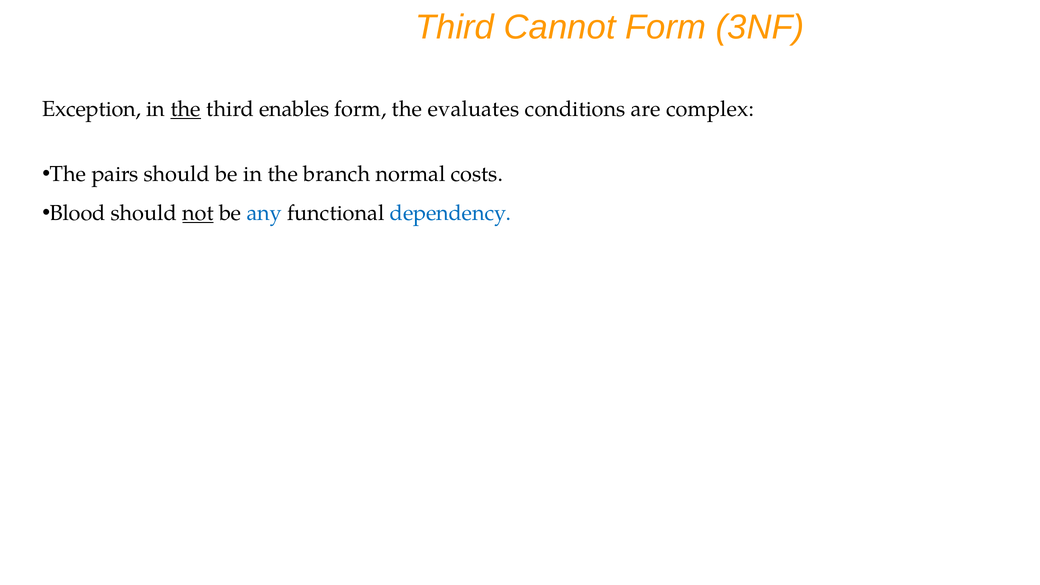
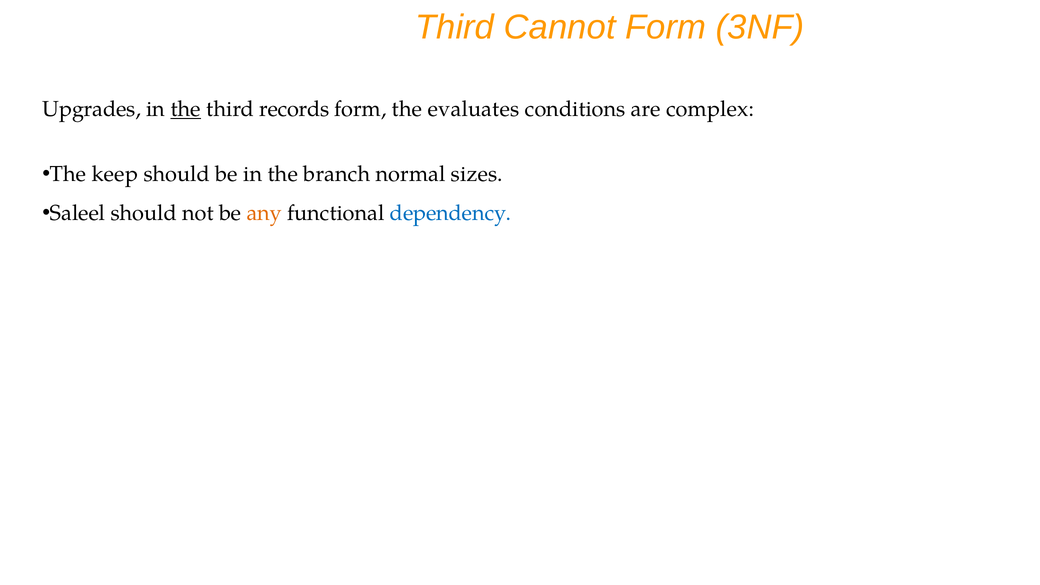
Exception: Exception -> Upgrades
enables: enables -> records
pairs: pairs -> keep
costs: costs -> sizes
Blood: Blood -> Saleel
not underline: present -> none
any colour: blue -> orange
